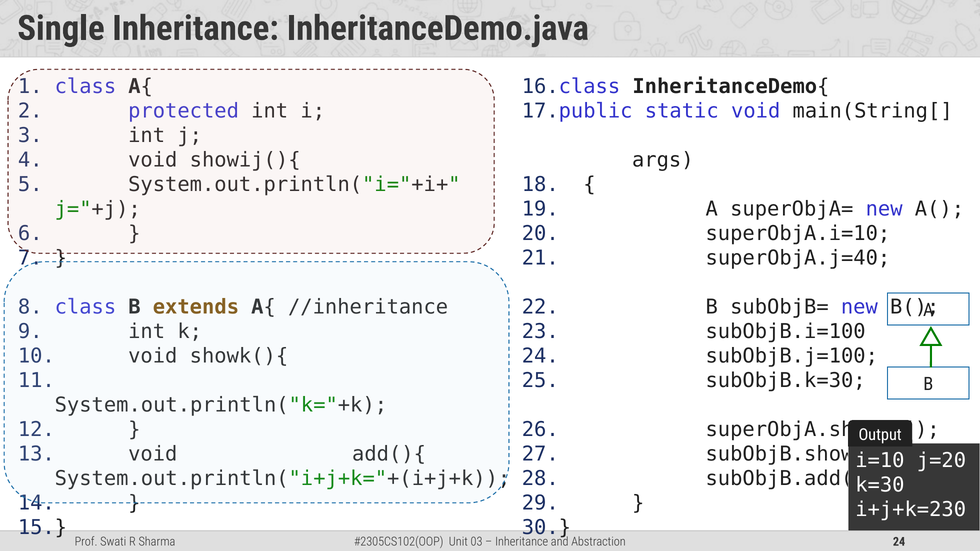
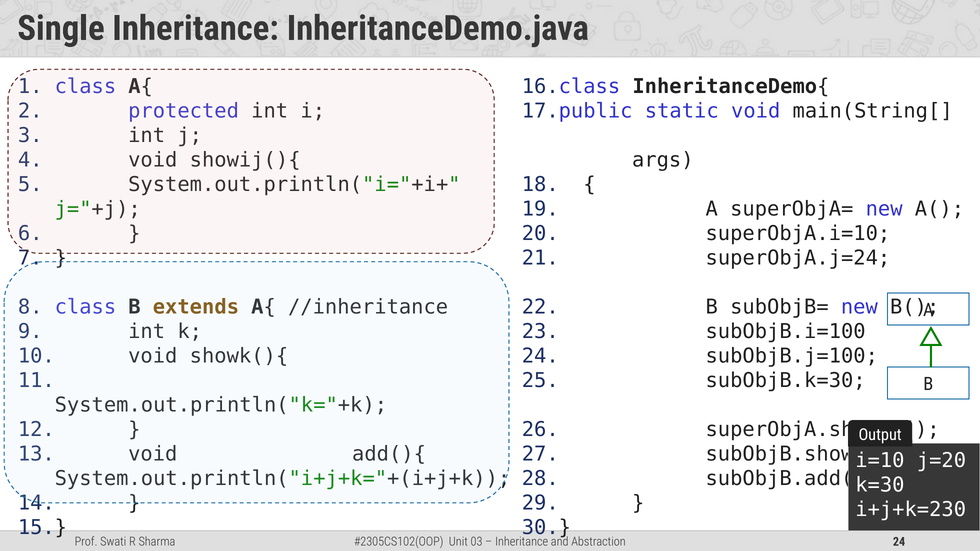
superObjA.j=40: superObjA.j=40 -> superObjA.j=24
